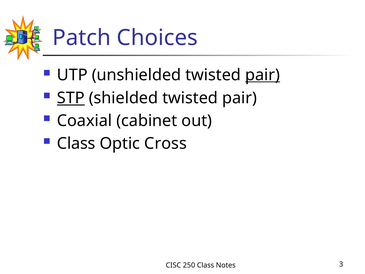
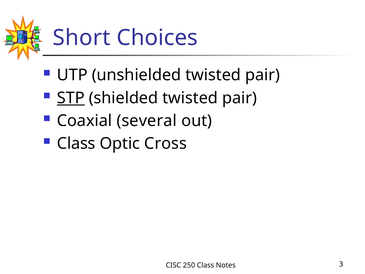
Patch: Patch -> Short
pair at (263, 75) underline: present -> none
cabinet: cabinet -> several
